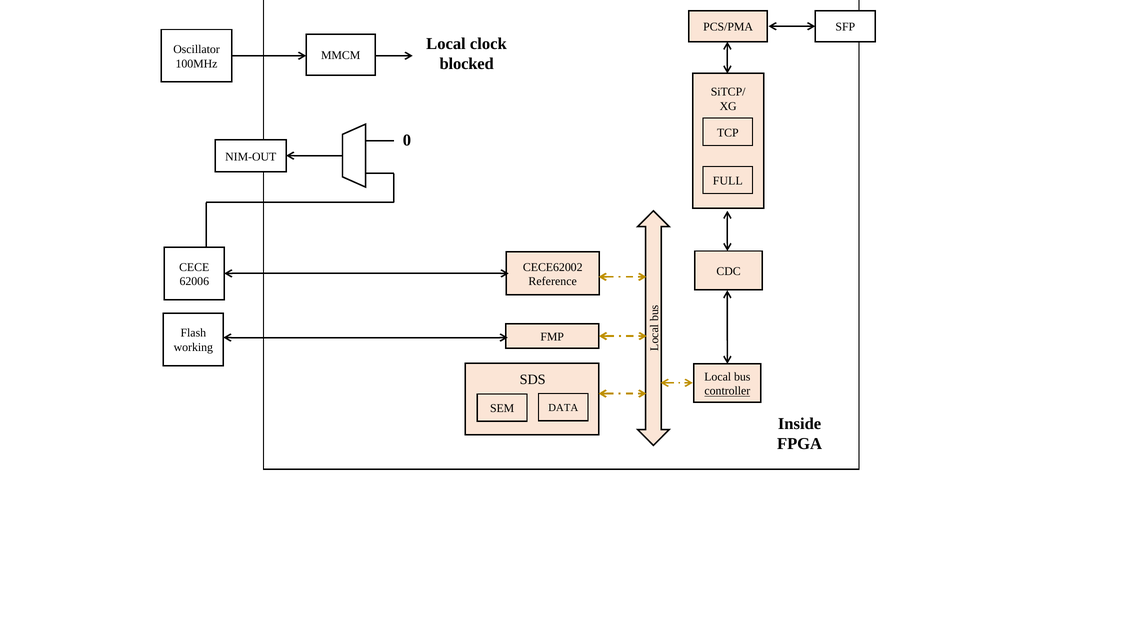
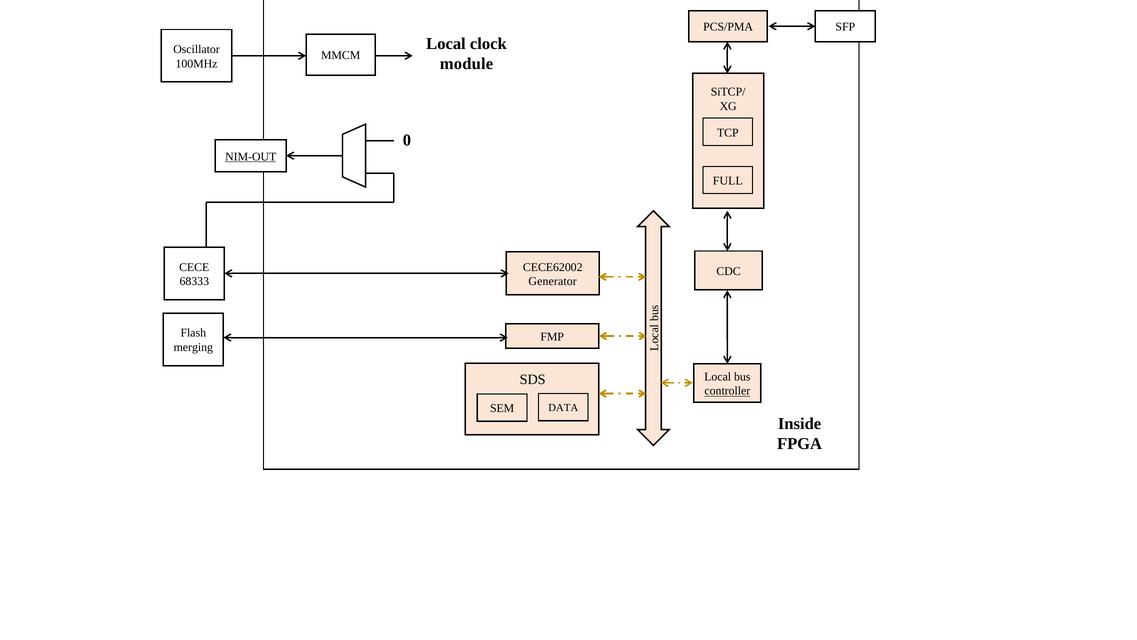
blocked: blocked -> module
NIM-OUT underline: none -> present
62006: 62006 -> 68333
Reference: Reference -> Generator
working: working -> merging
